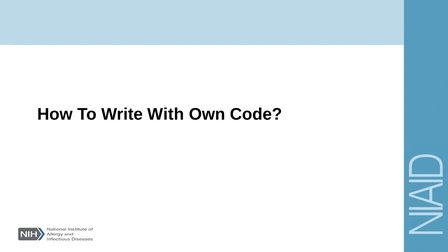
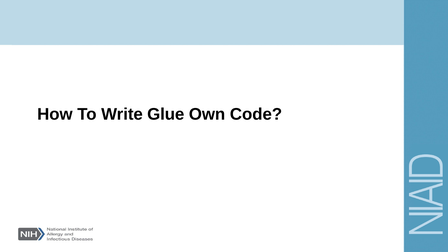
With: With -> Glue
